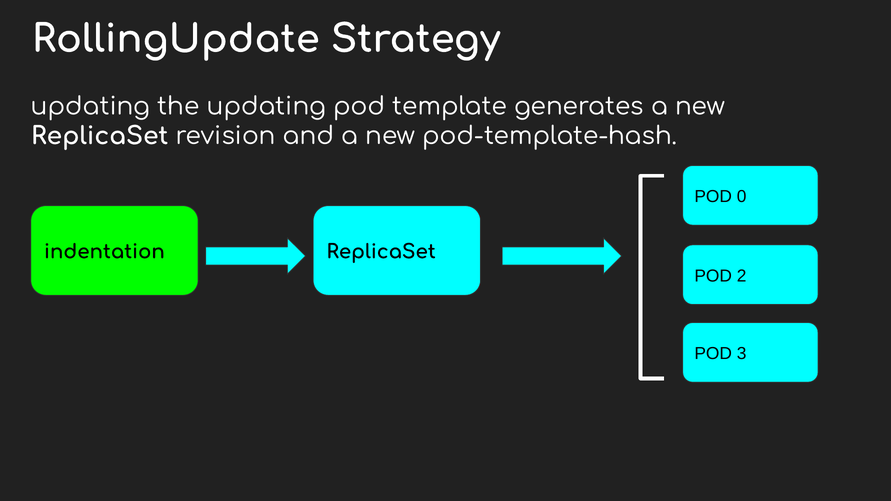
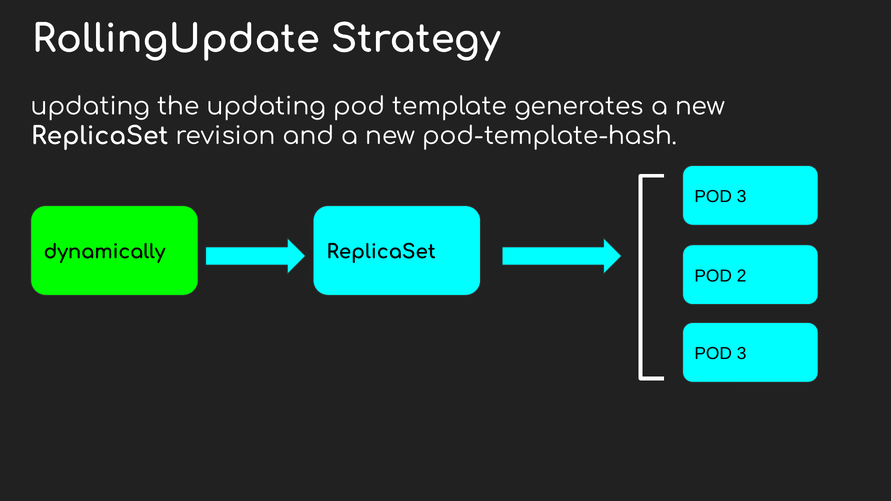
0 at (742, 197): 0 -> 3
indentation: indentation -> dynamically
